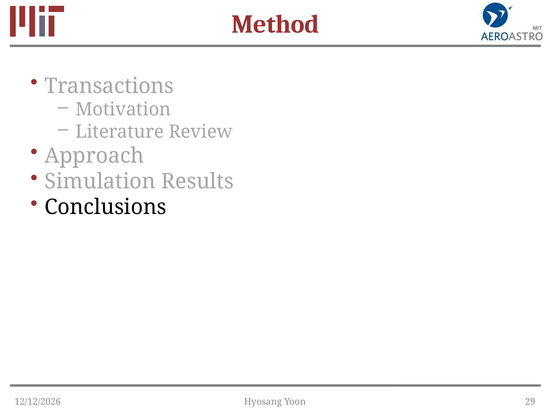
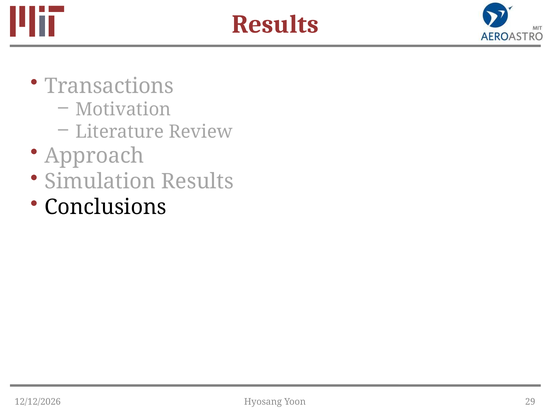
Method at (275, 24): Method -> Results
